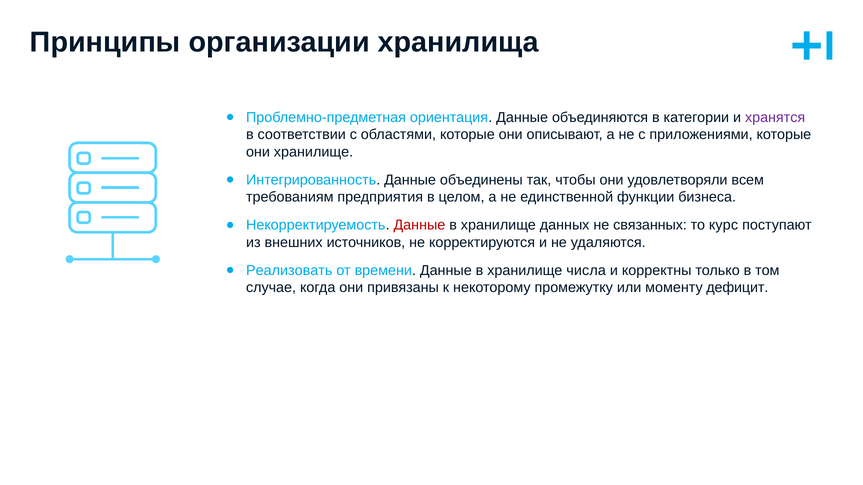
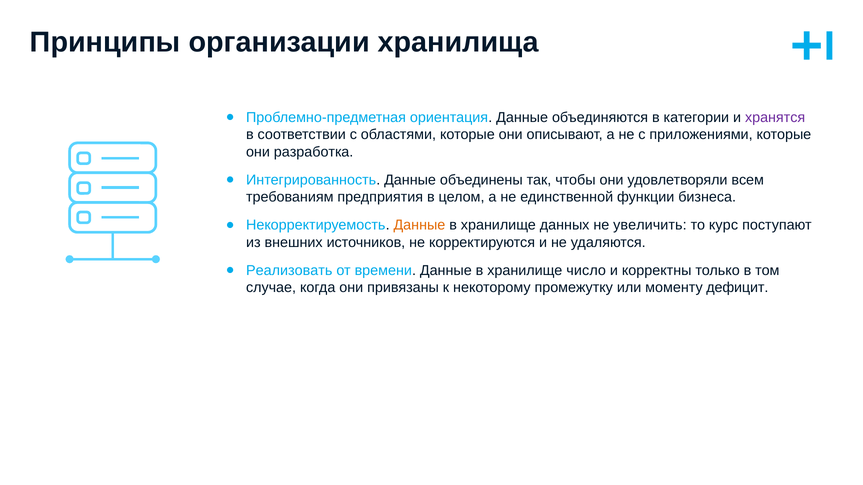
они хранилище: хранилище -> разработка
Данные at (419, 225) colour: red -> orange
связанных: связанных -> увеличить
числа: числа -> число
